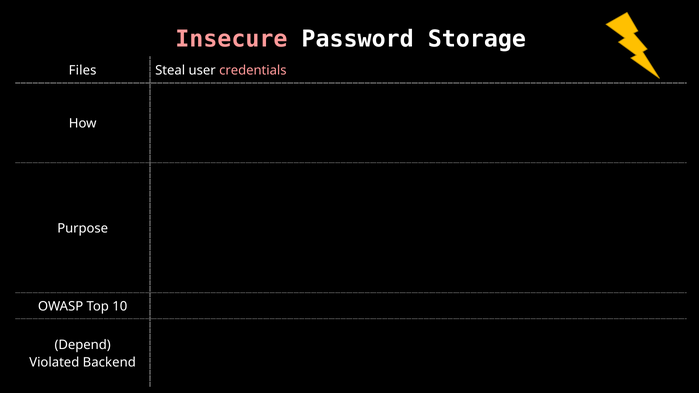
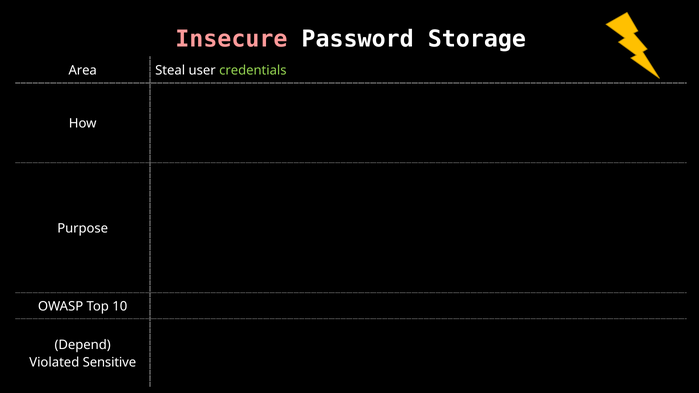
Files: Files -> Area
credentials colour: pink -> light green
Backend: Backend -> Sensitive
